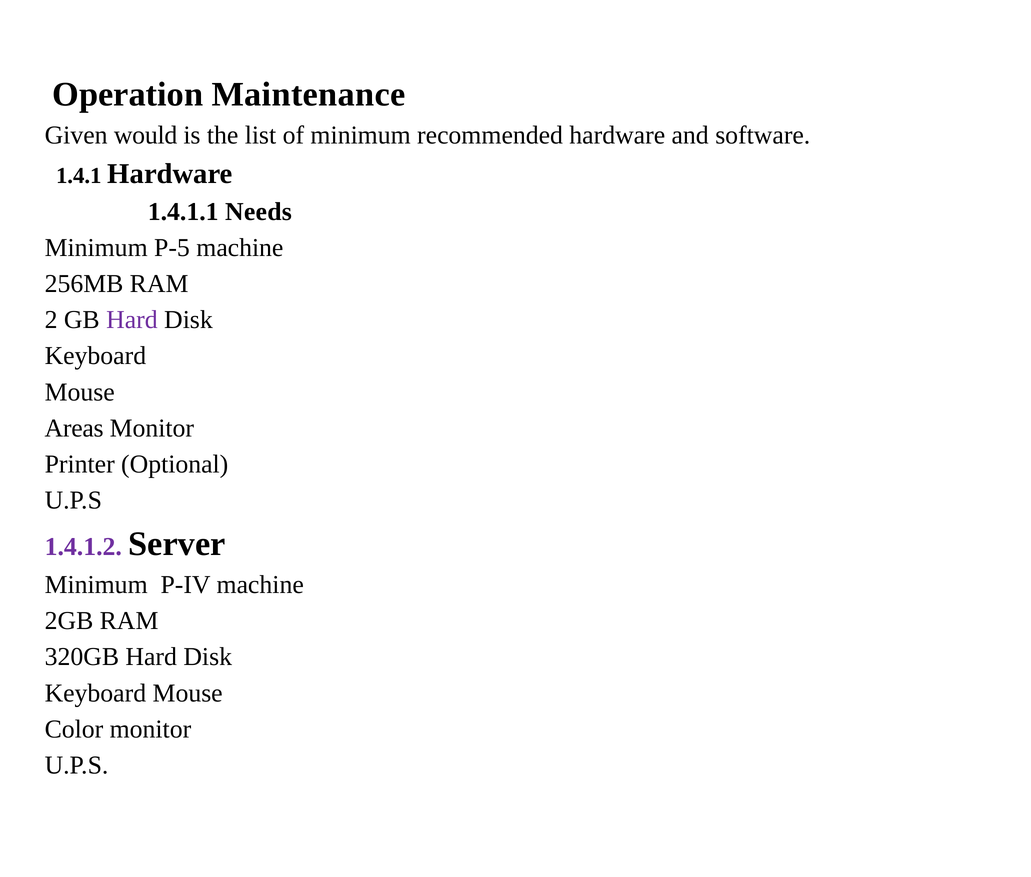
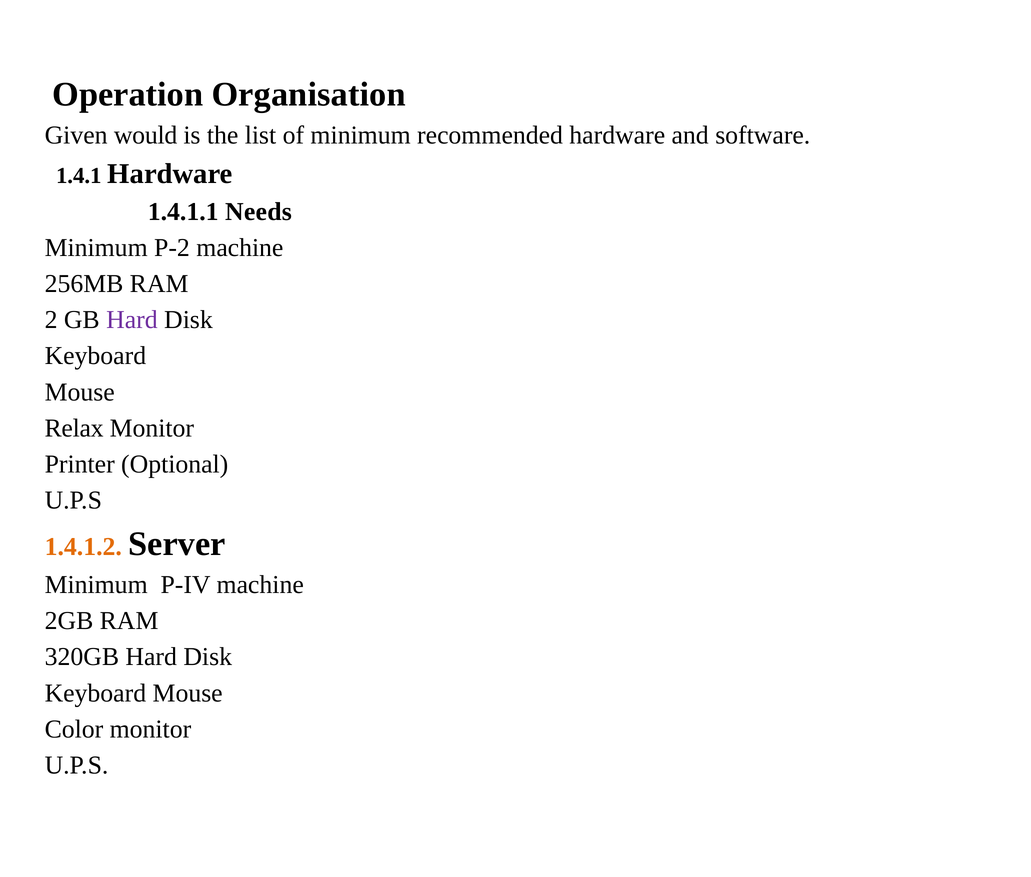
Maintenance: Maintenance -> Organisation
P-5: P-5 -> P-2
Areas: Areas -> Relax
1.4.1.2 colour: purple -> orange
